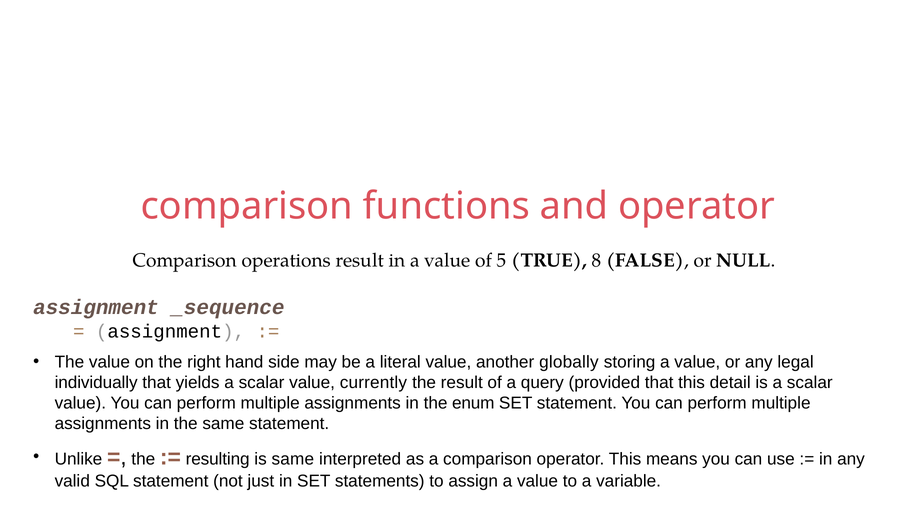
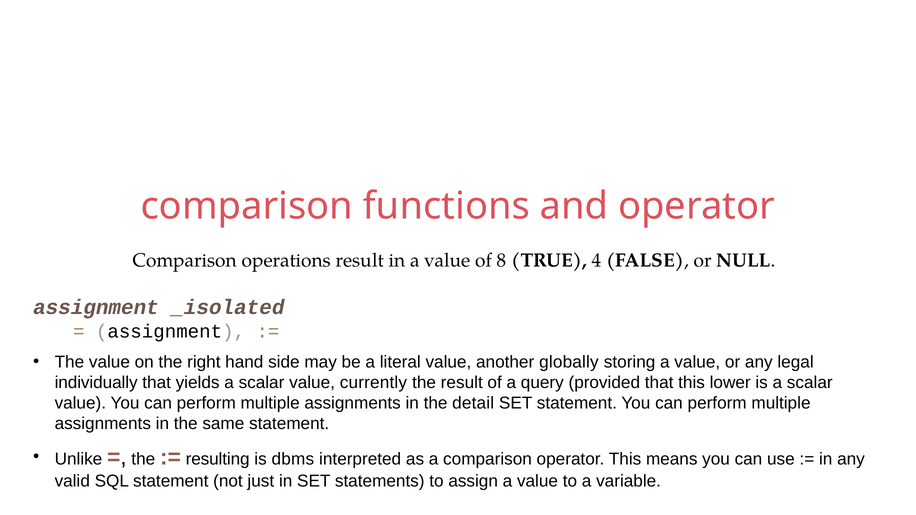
5: 5 -> 8
8: 8 -> 4
_sequence: _sequence -> _isolated
detail: detail -> lower
enum: enum -> detail
is same: same -> dbms
